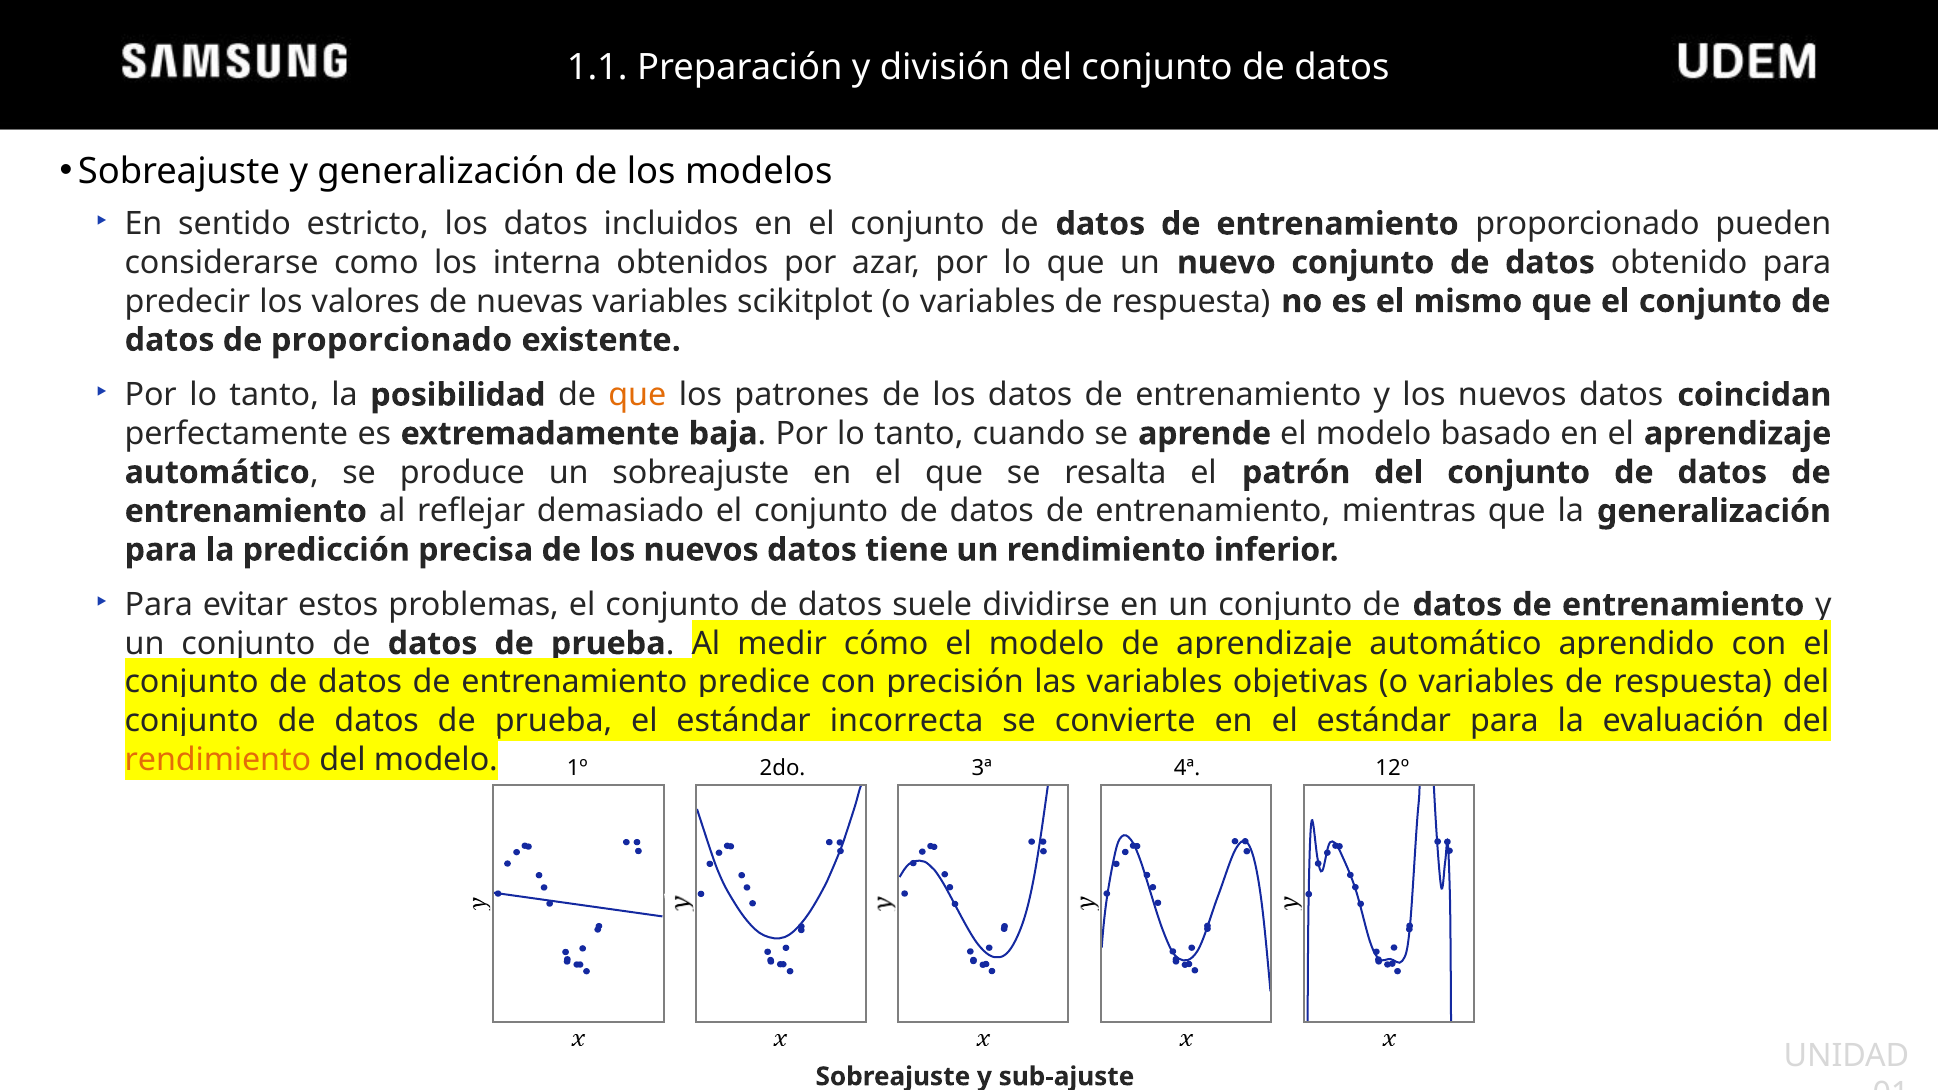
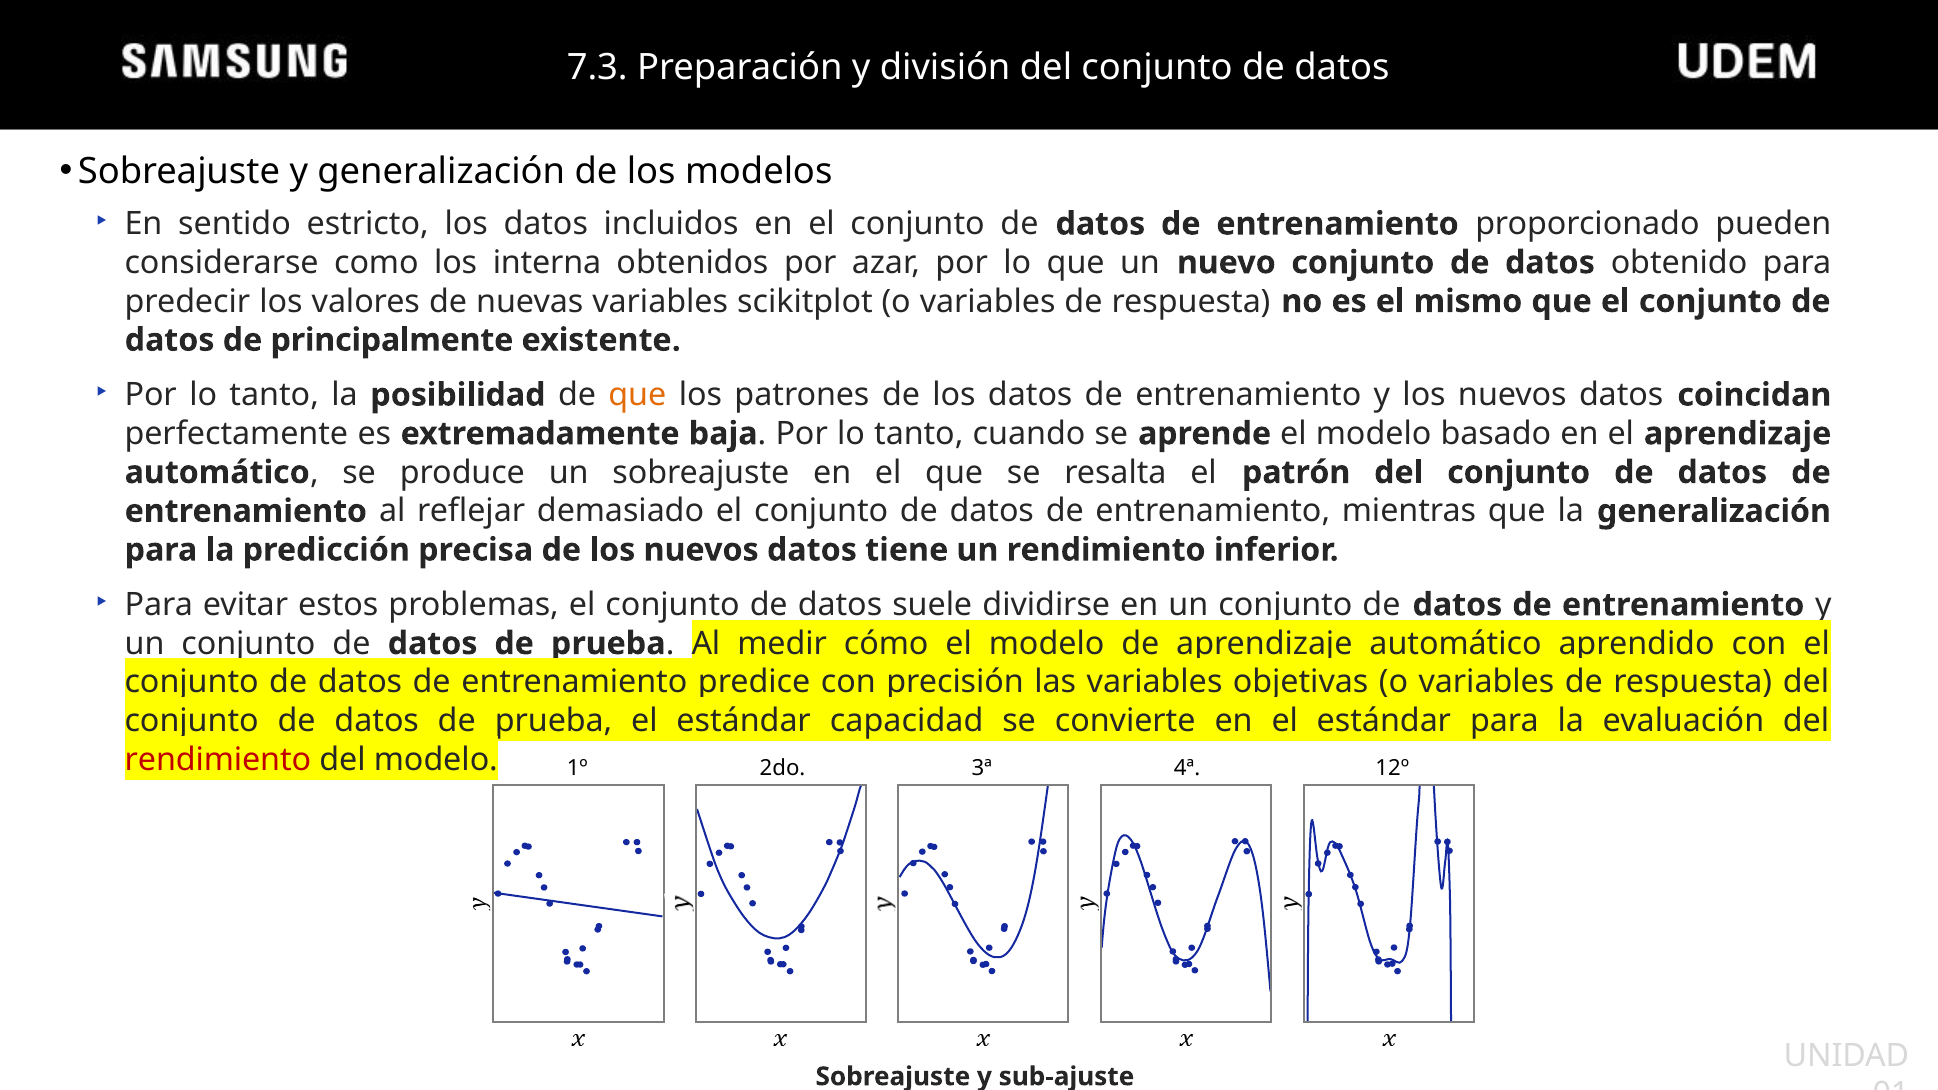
1.1: 1.1 -> 7.3
de proporcionado: proporcionado -> principalmente
incorrecta: incorrecta -> capacidad
rendimiento at (218, 760) colour: orange -> red
